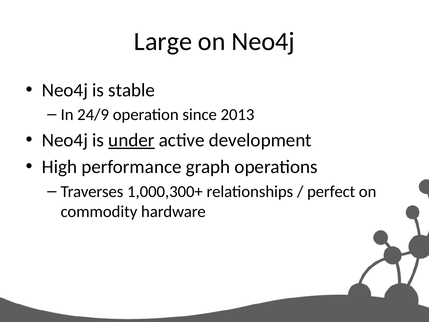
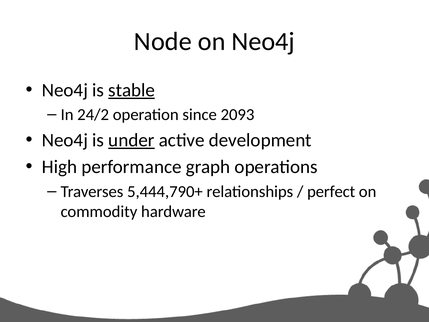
Large: Large -> Node
stable underline: none -> present
24/9: 24/9 -> 24/2
2013: 2013 -> 2093
1,000,300+: 1,000,300+ -> 5,444,790+
